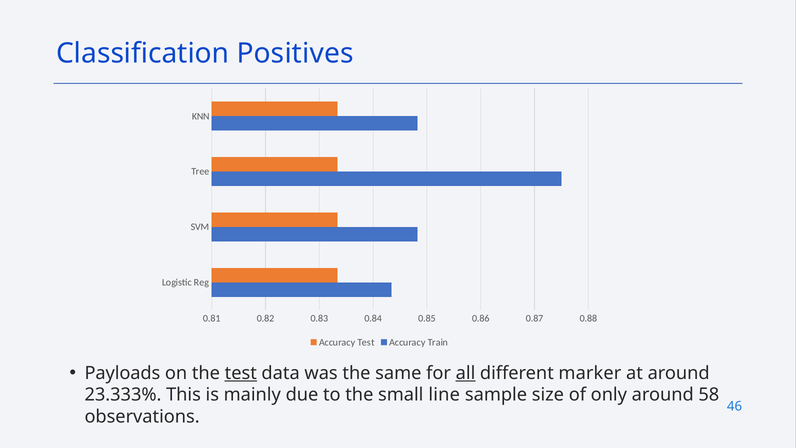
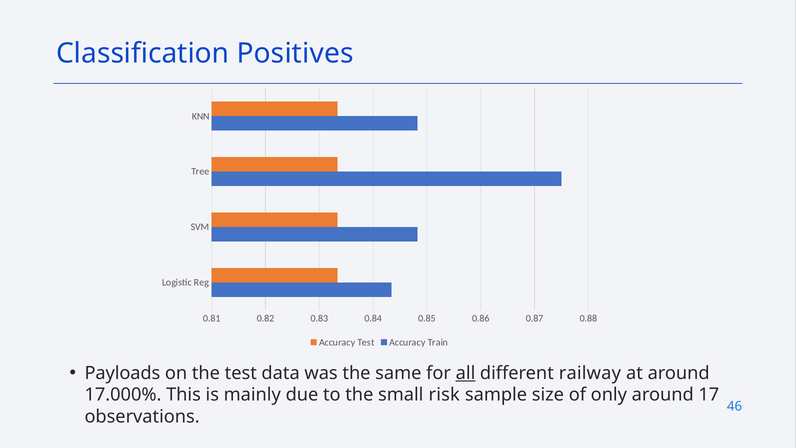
test at (241, 373) underline: present -> none
marker: marker -> railway
23.333%: 23.333% -> 17.000%
line: line -> risk
58: 58 -> 17
